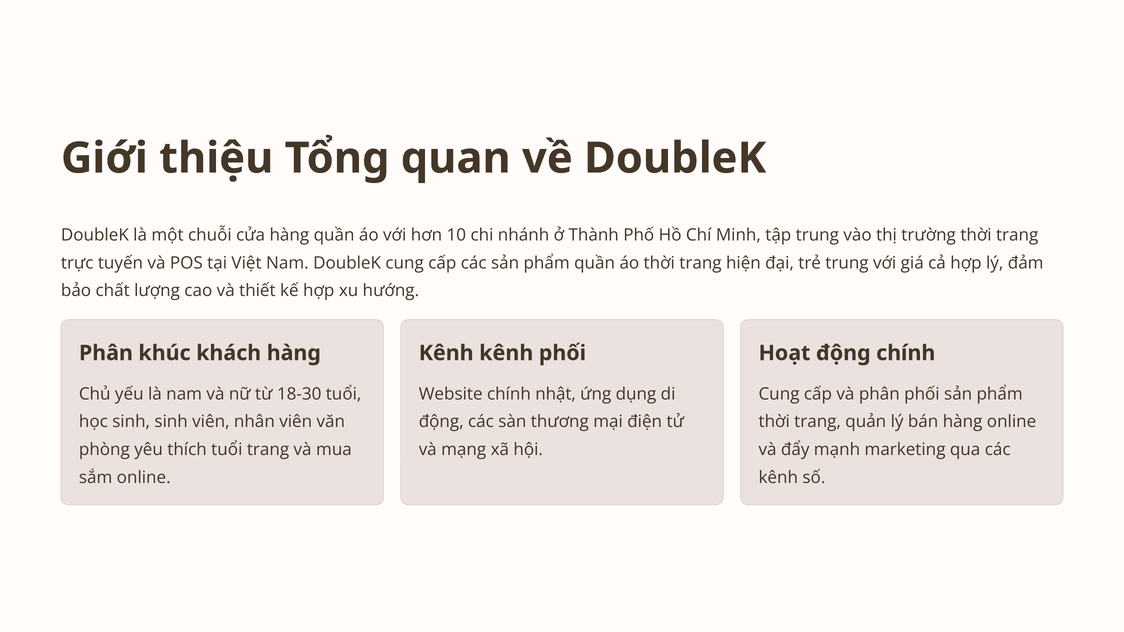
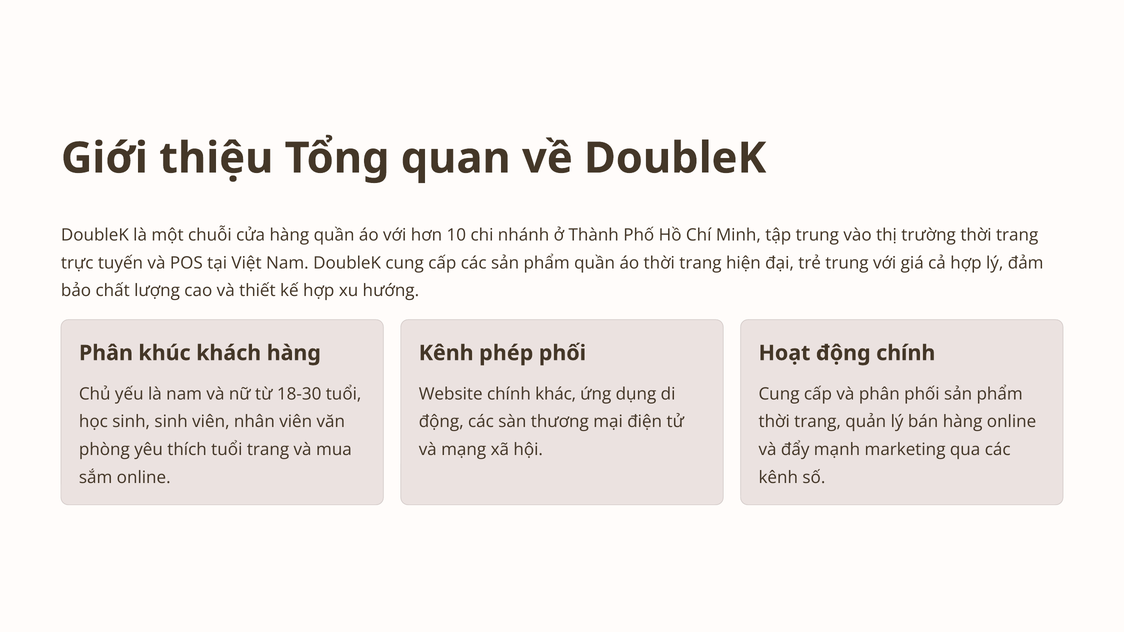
Kênh kênh: kênh -> phép
nhật: nhật -> khác
